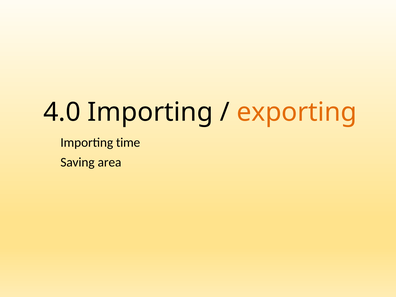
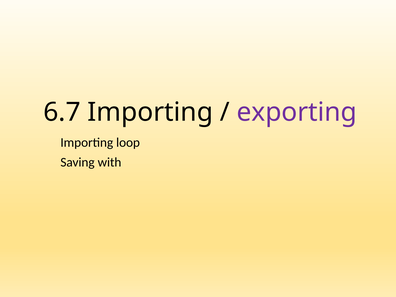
4.0: 4.0 -> 6.7
exporting colour: orange -> purple
time: time -> loop
area: area -> with
